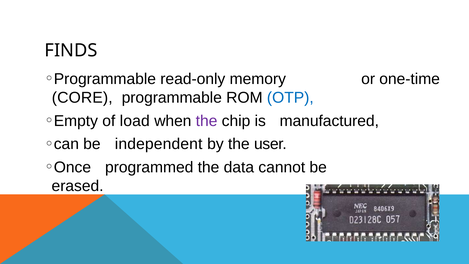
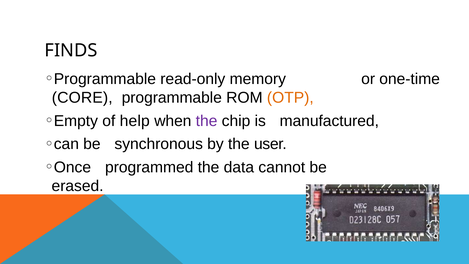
OTP colour: blue -> orange
load: load -> help
independent: independent -> synchronous
